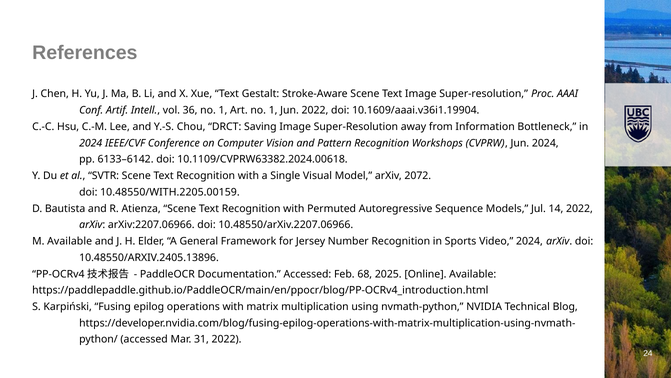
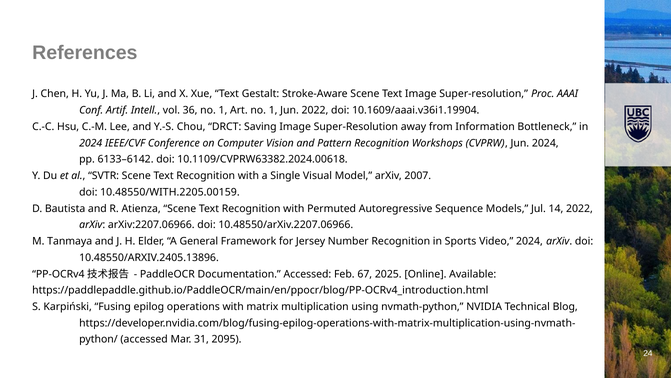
2072: 2072 -> 2007
M Available: Available -> Tanmaya
68: 68 -> 67
31 2022: 2022 -> 2095
